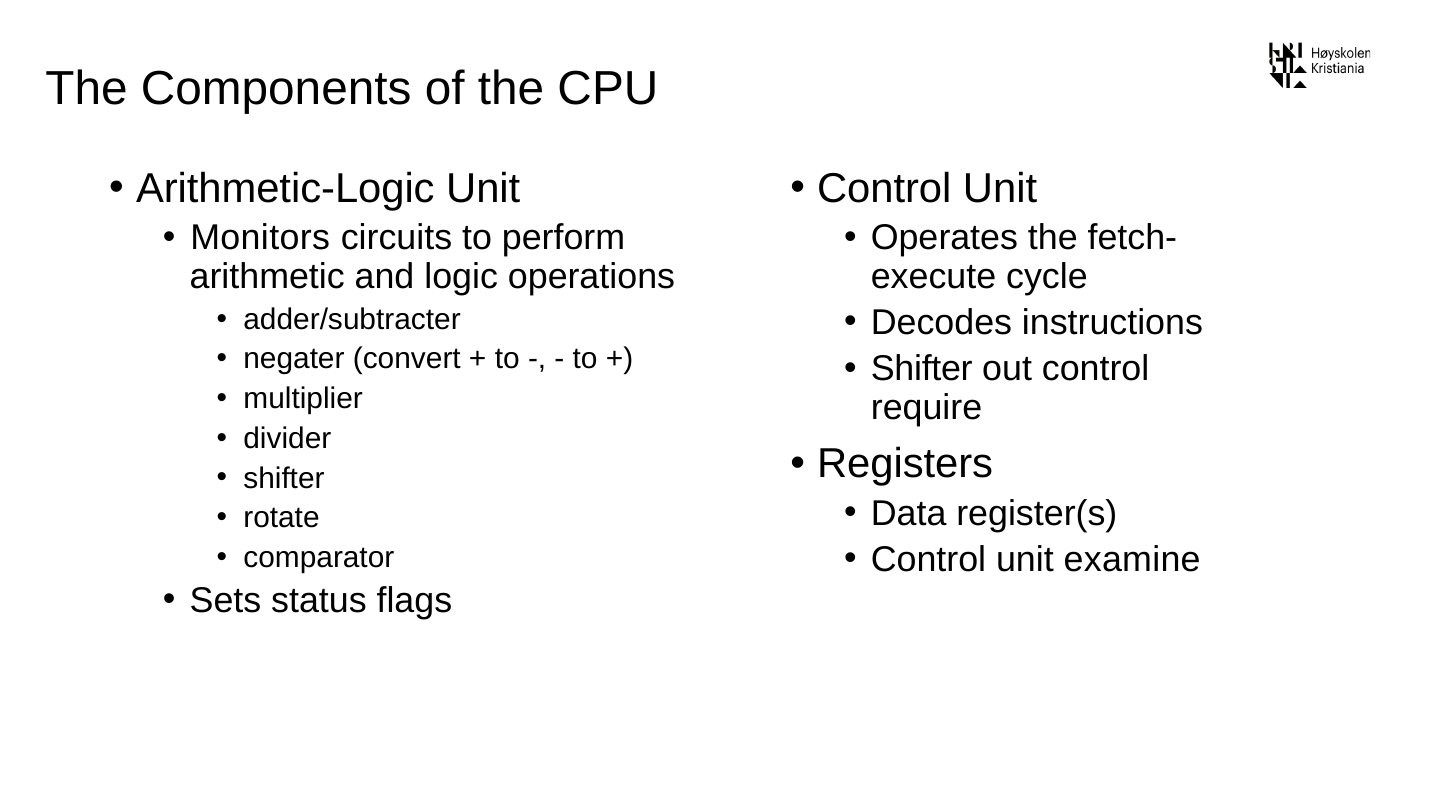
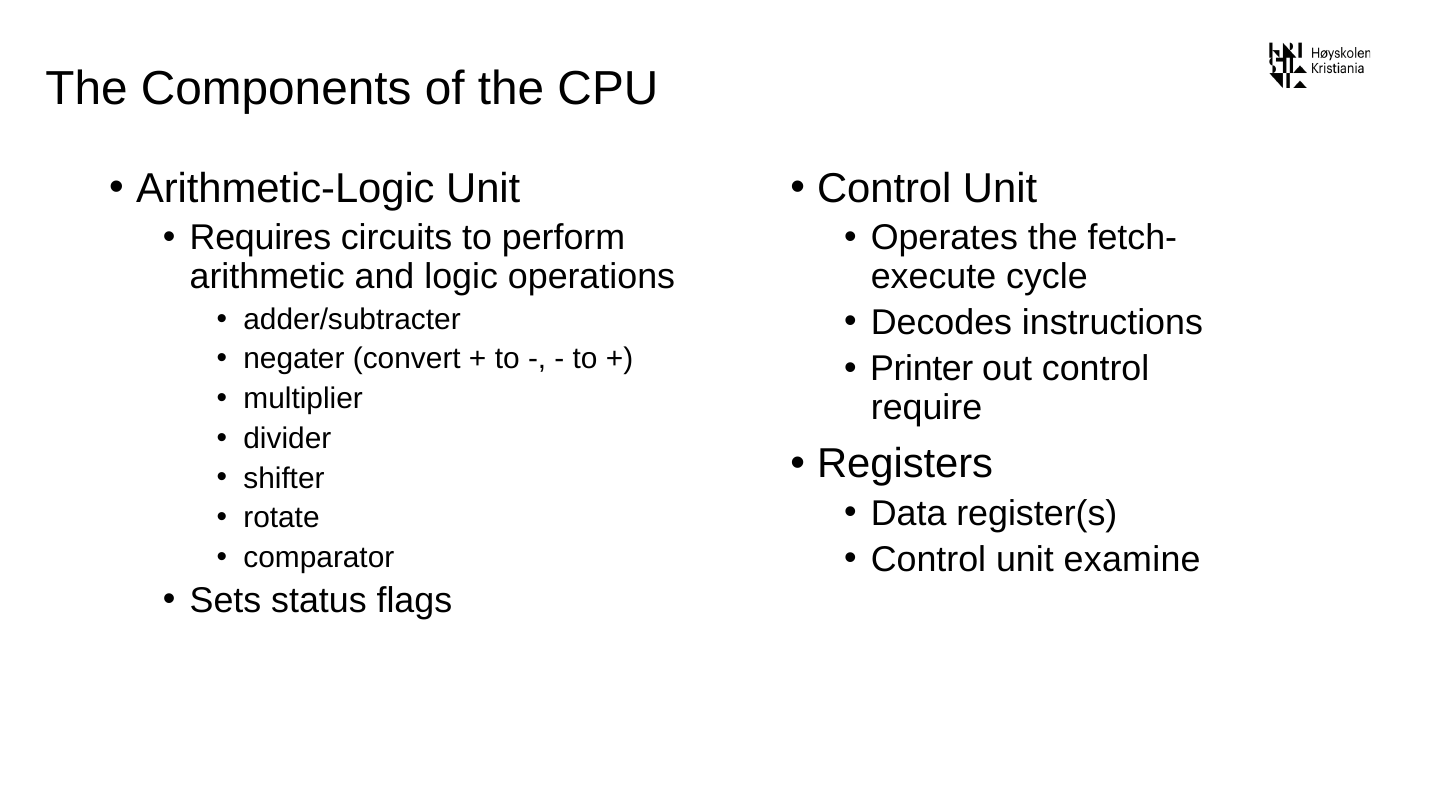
Monitors: Monitors -> Requires
Shifter at (922, 369): Shifter -> Printer
